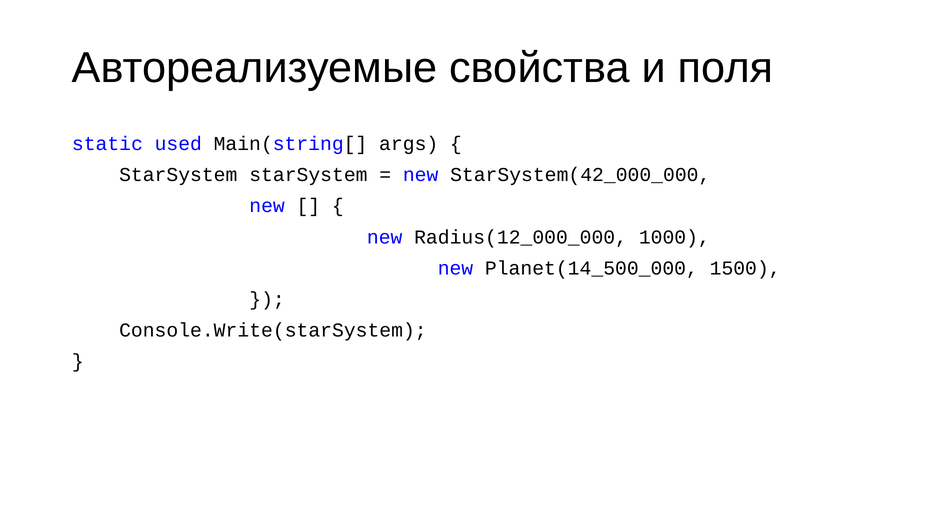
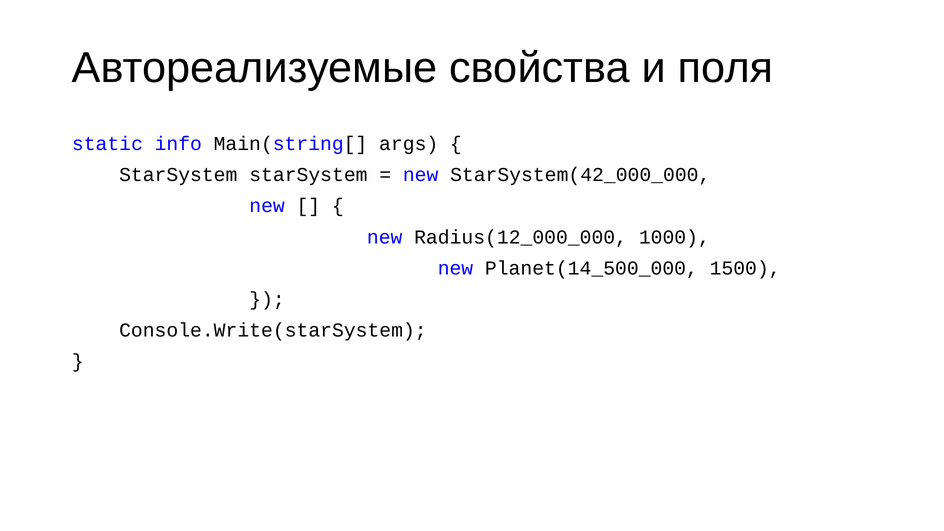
used: used -> info
